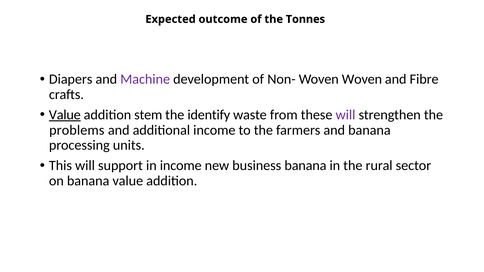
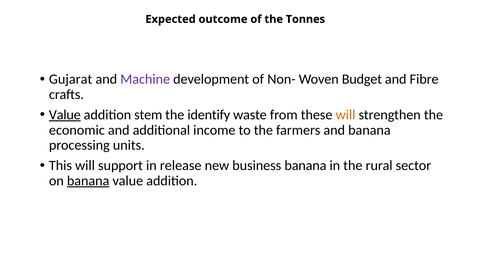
Diapers: Diapers -> Gujarat
Woven Woven: Woven -> Budget
will at (346, 115) colour: purple -> orange
problems: problems -> economic
in income: income -> release
banana at (88, 181) underline: none -> present
